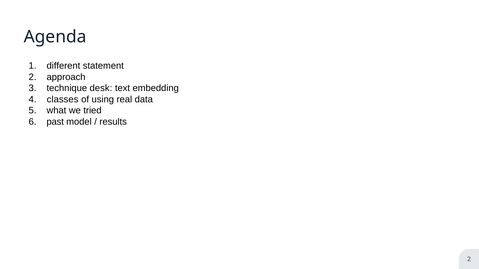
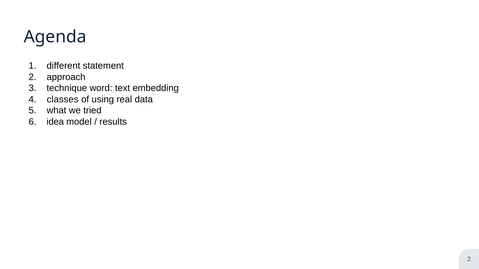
desk: desk -> word
past: past -> idea
